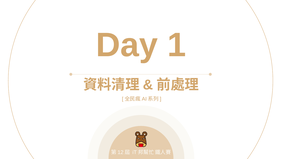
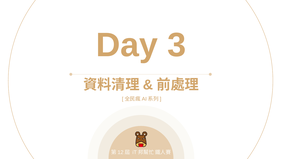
1: 1 -> 3
